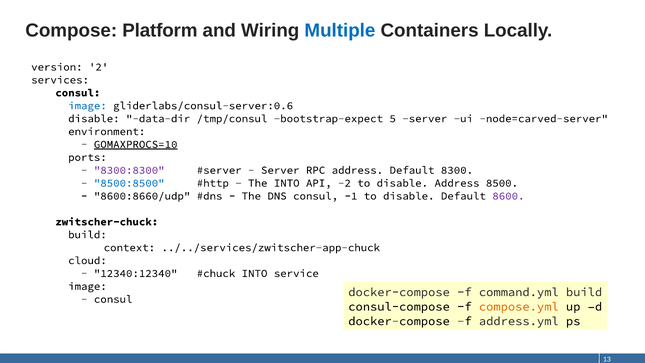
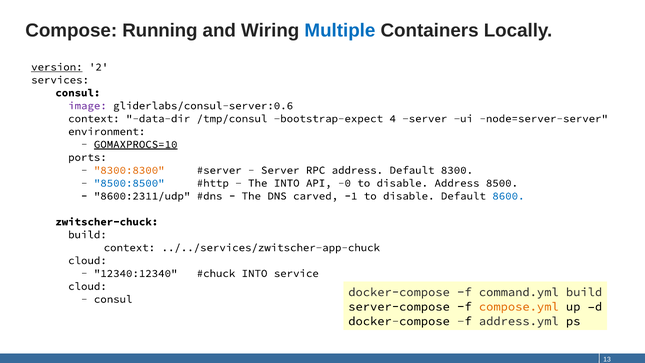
Platform: Platform -> Running
version underline: none -> present
image at (87, 106) colour: blue -> purple
disable at (94, 119): disable -> context
5: 5 -> 4
node=carved-server: node=carved-server -> node=server-server
8300:8300 colour: purple -> orange
-2: -2 -> -0
8600:8660/udp: 8600:8660/udp -> 8600:2311/udp
DNS consul: consul -> carved
8600 colour: purple -> blue
image at (87, 286): image -> cloud
consul-compose: consul-compose -> server-compose
